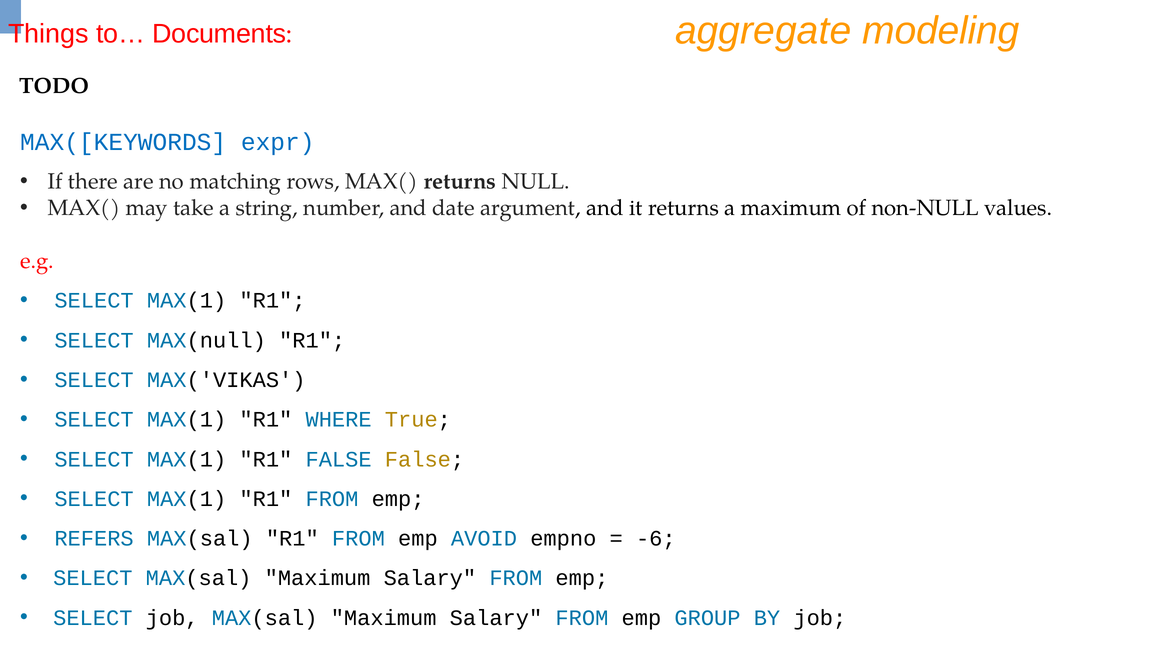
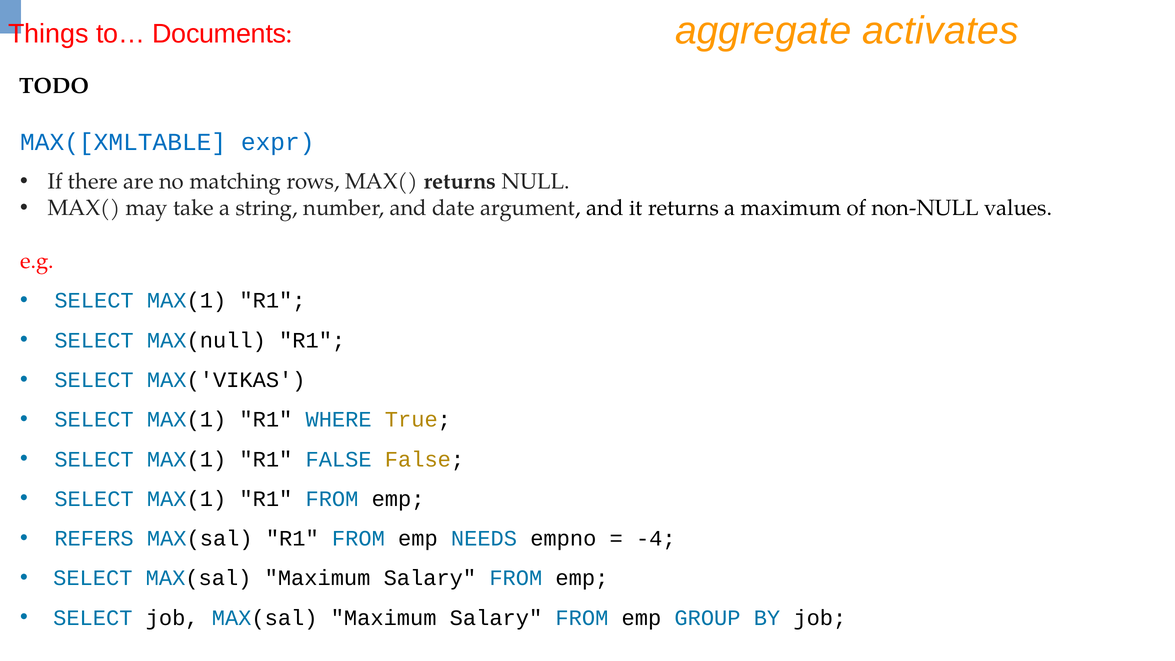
modeling: modeling -> activates
MAX([KEYWORDS: MAX([KEYWORDS -> MAX([XMLTABLE
AVOID: AVOID -> NEEDS
-6: -6 -> -4
